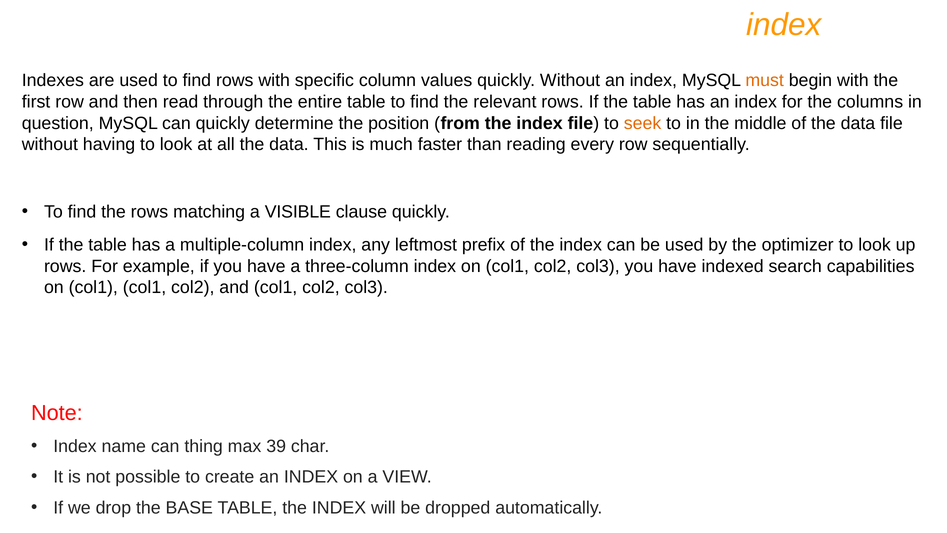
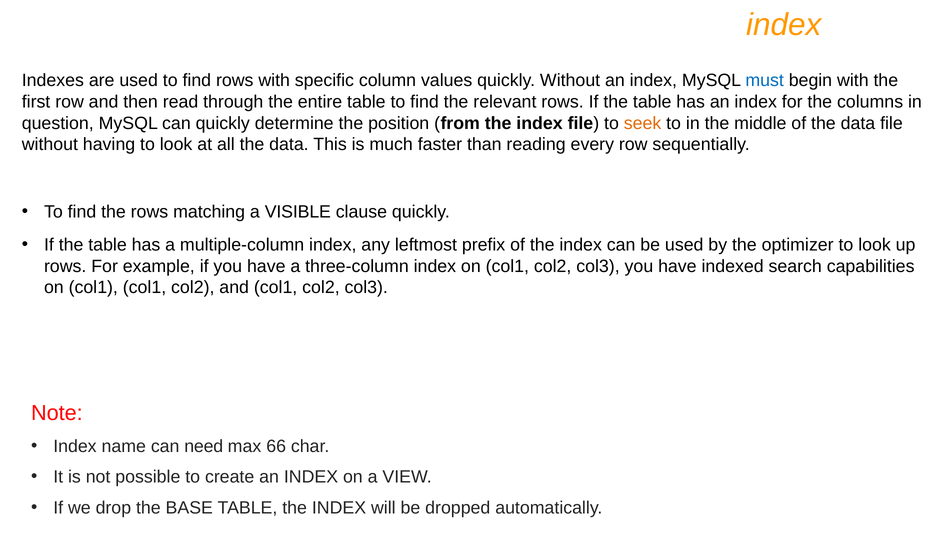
must colour: orange -> blue
thing: thing -> need
39: 39 -> 66
